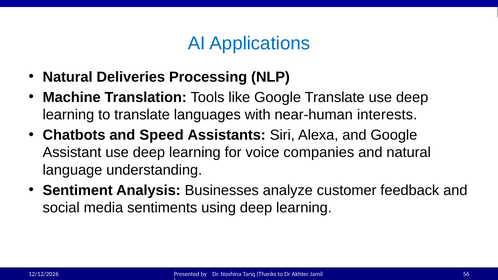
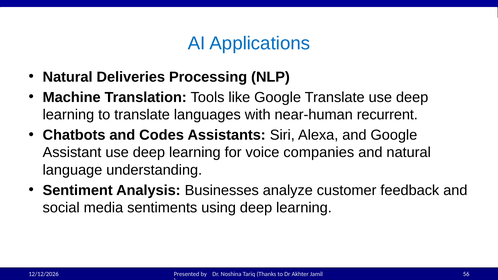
interests: interests -> recurrent
Speed: Speed -> Codes
